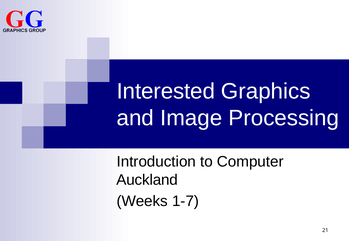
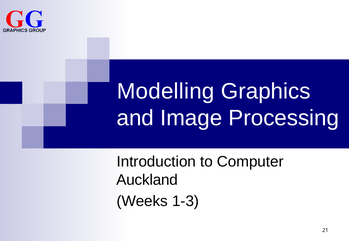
Interested: Interested -> Modelling
1-7: 1-7 -> 1-3
